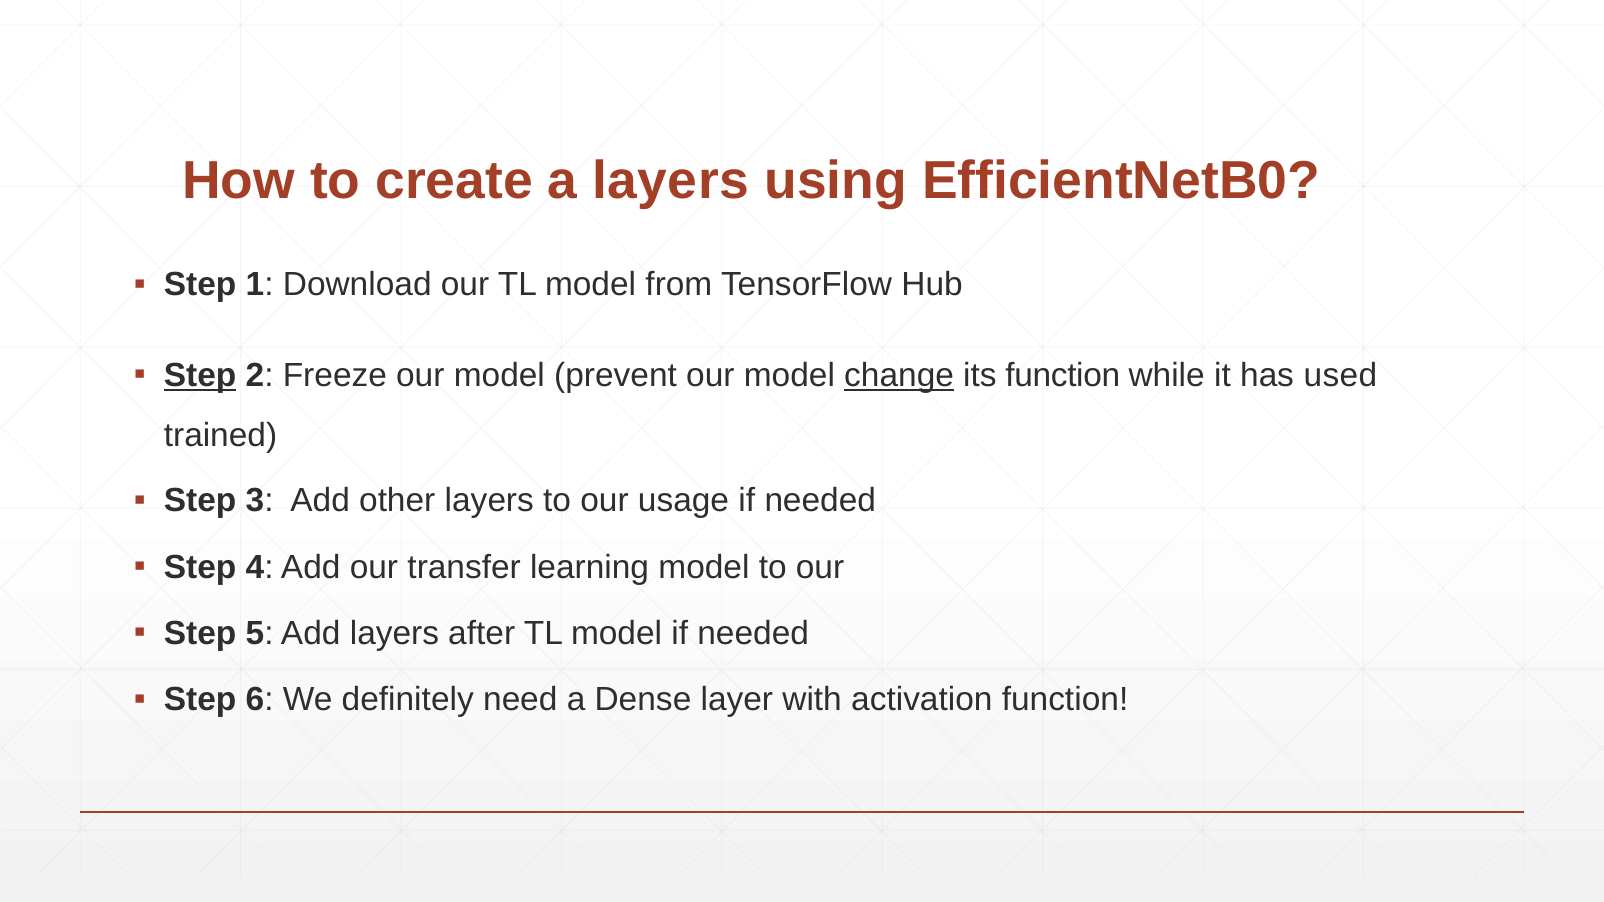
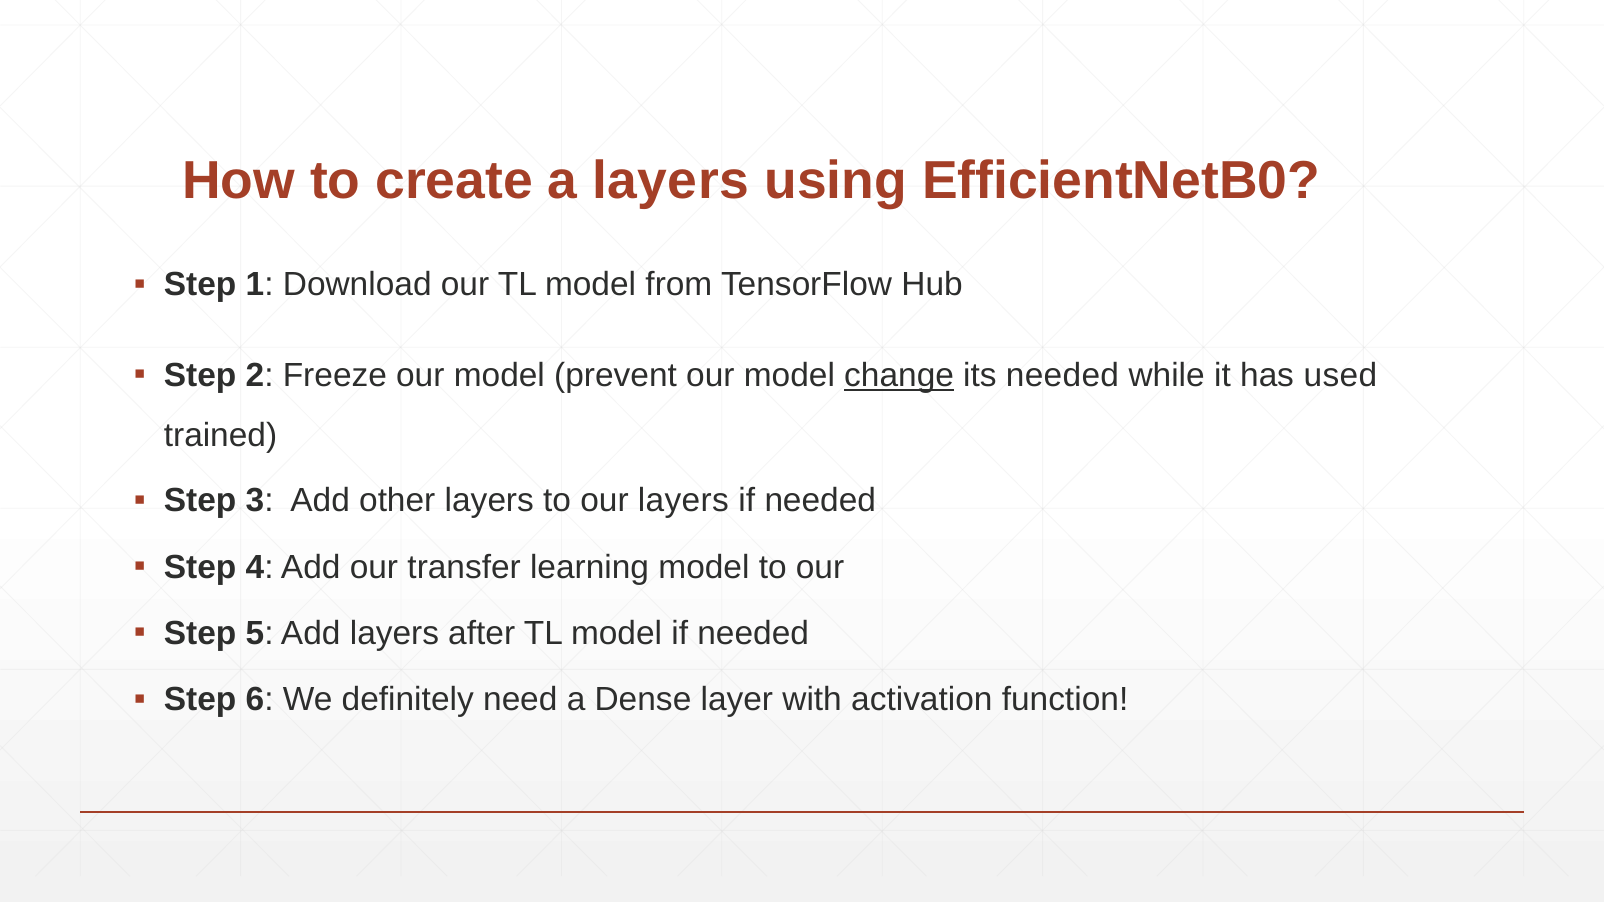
Step at (200, 375) underline: present -> none
its function: function -> needed
our usage: usage -> layers
